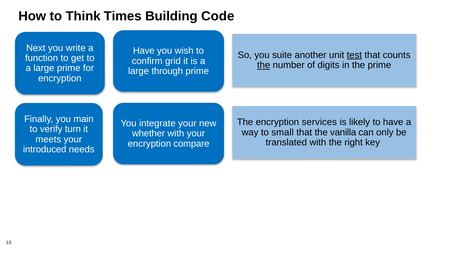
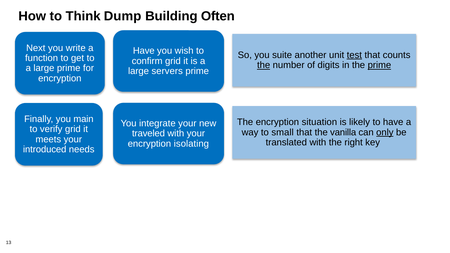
Times: Times -> Dump
Code: Code -> Often
prime at (379, 65) underline: none -> present
through: through -> servers
services: services -> situation
verify turn: turn -> grid
only underline: none -> present
whether: whether -> traveled
compare: compare -> isolating
